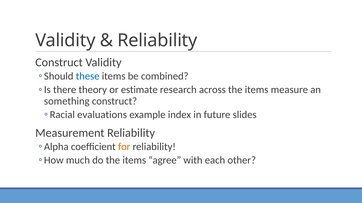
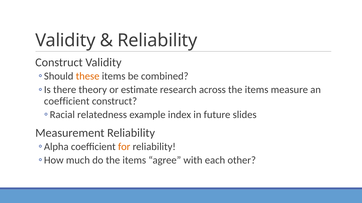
these colour: blue -> orange
something at (67, 101): something -> coefficient
evaluations: evaluations -> relatedness
